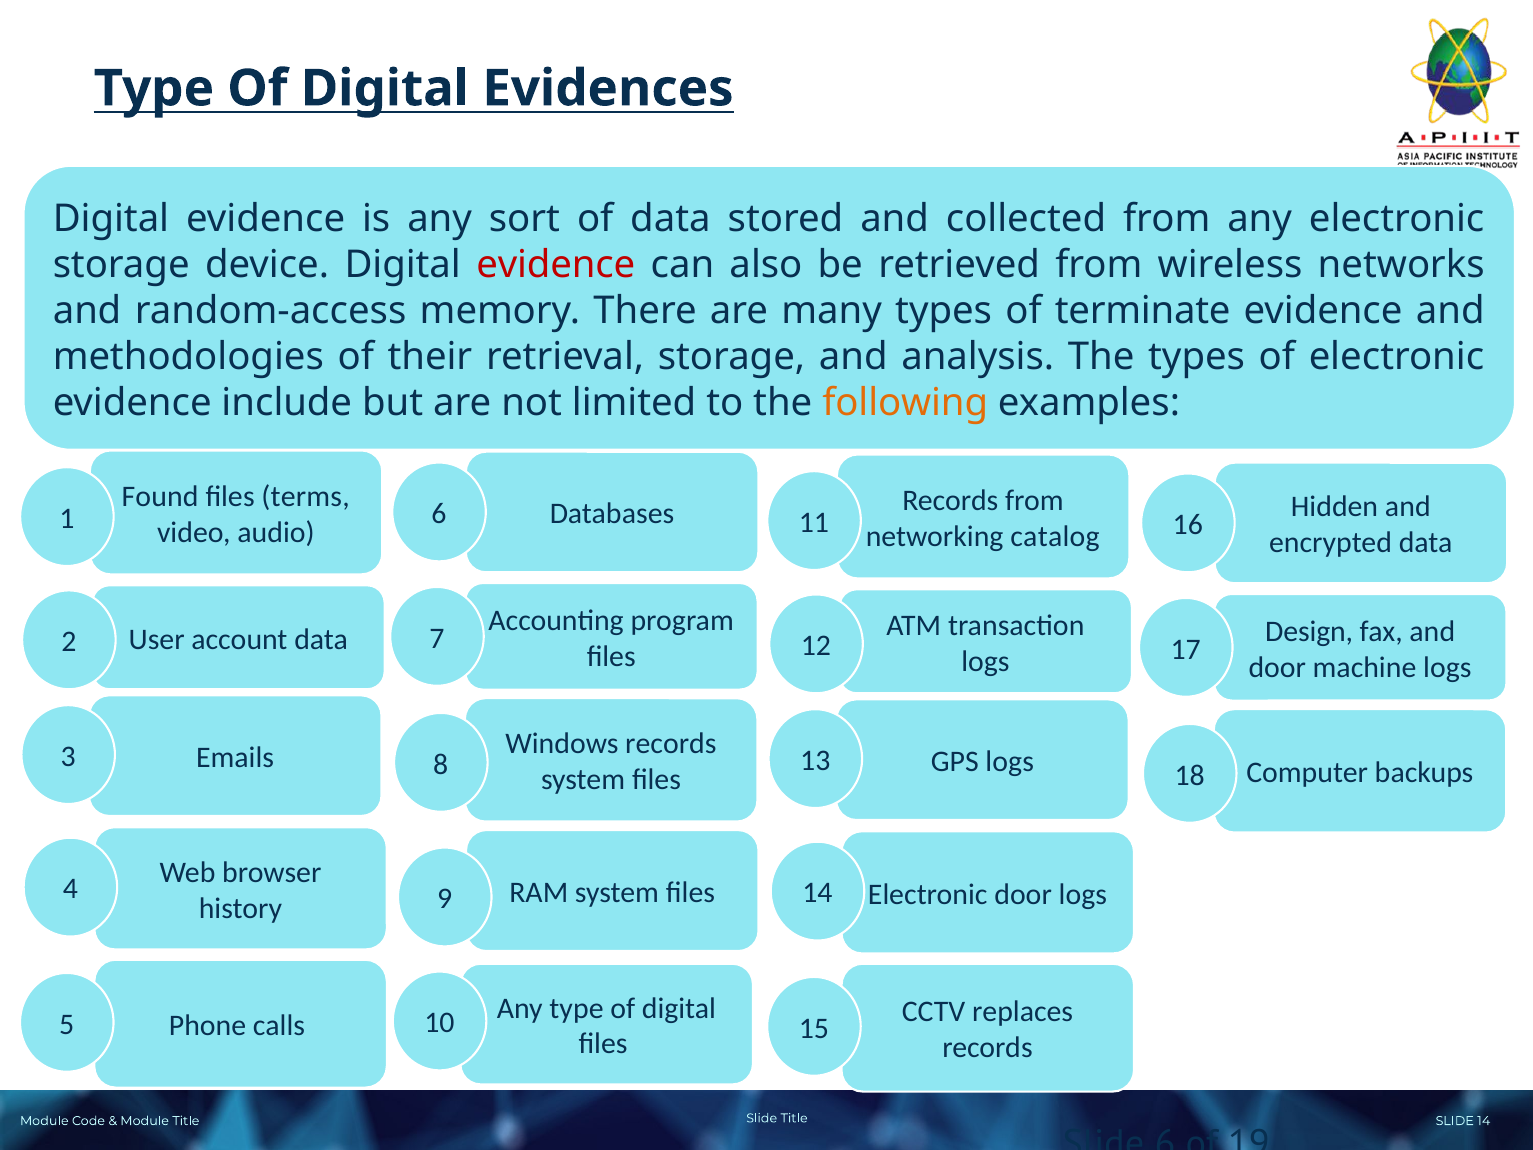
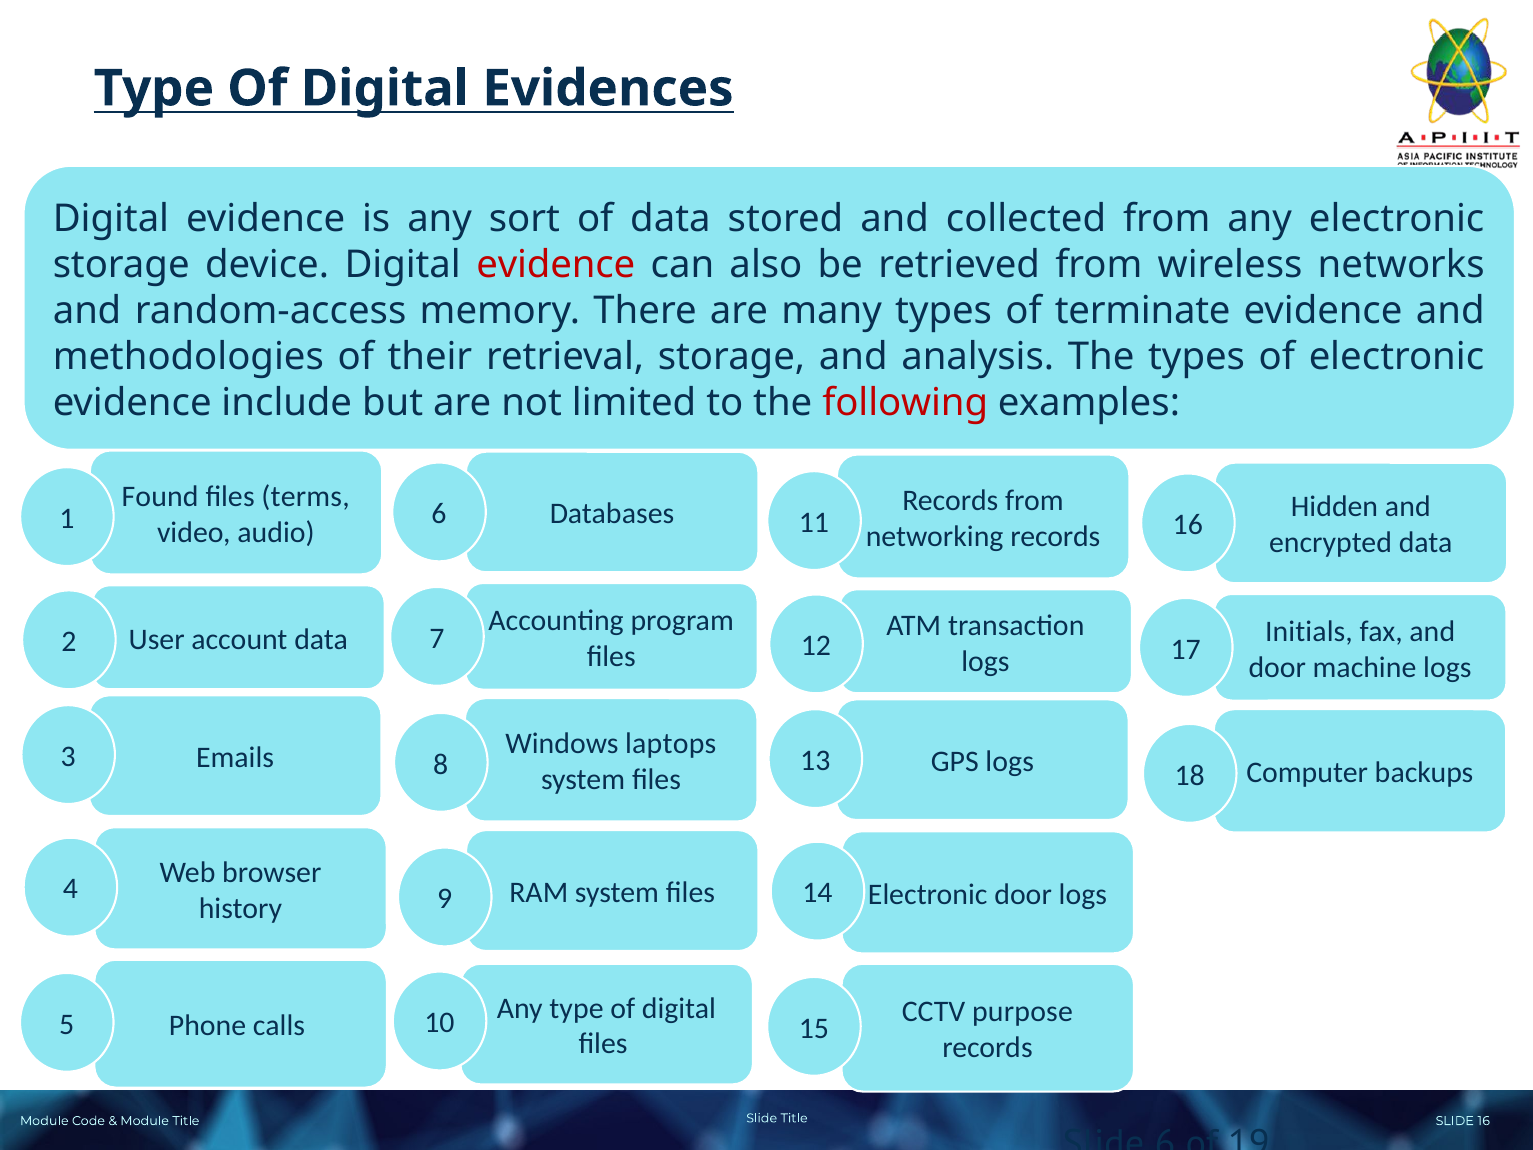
following colour: orange -> red
networking catalog: catalog -> records
Design: Design -> Initials
Windows records: records -> laptops
replaces: replaces -> purpose
SLIDE 14: 14 -> 16
